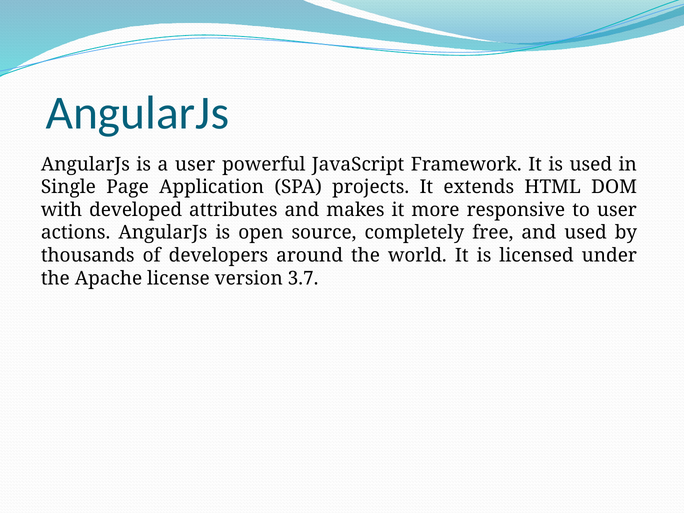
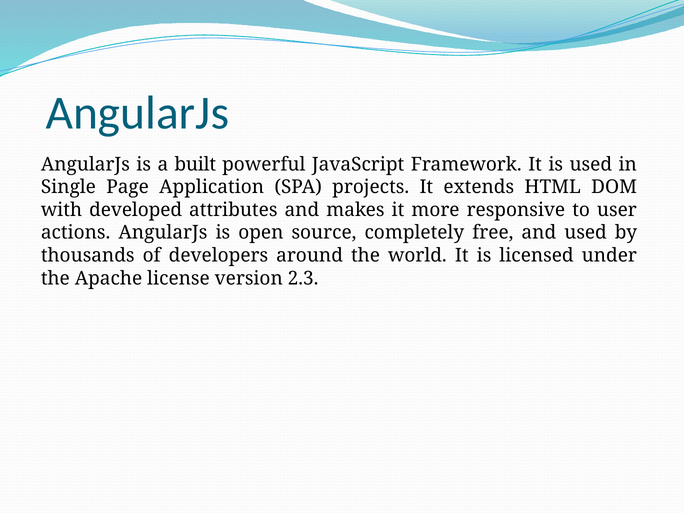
a user: user -> built
3.7: 3.7 -> 2.3
